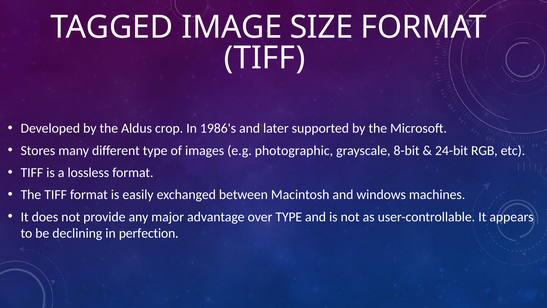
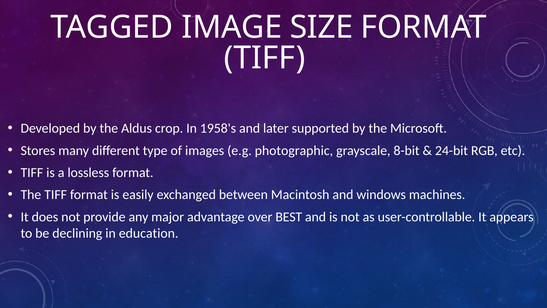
1986's: 1986's -> 1958's
over TYPE: TYPE -> BEST
perfection: perfection -> education
